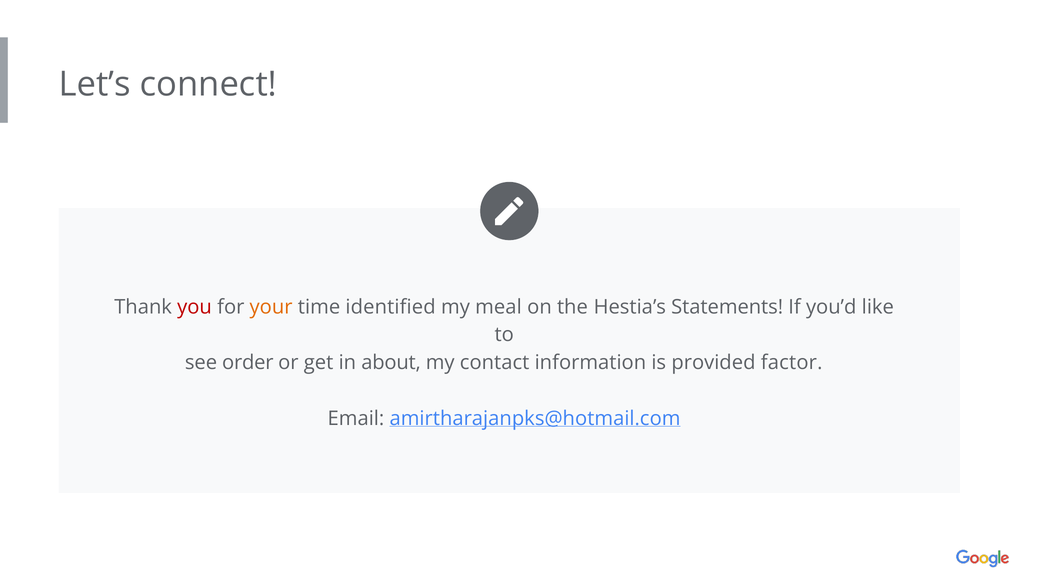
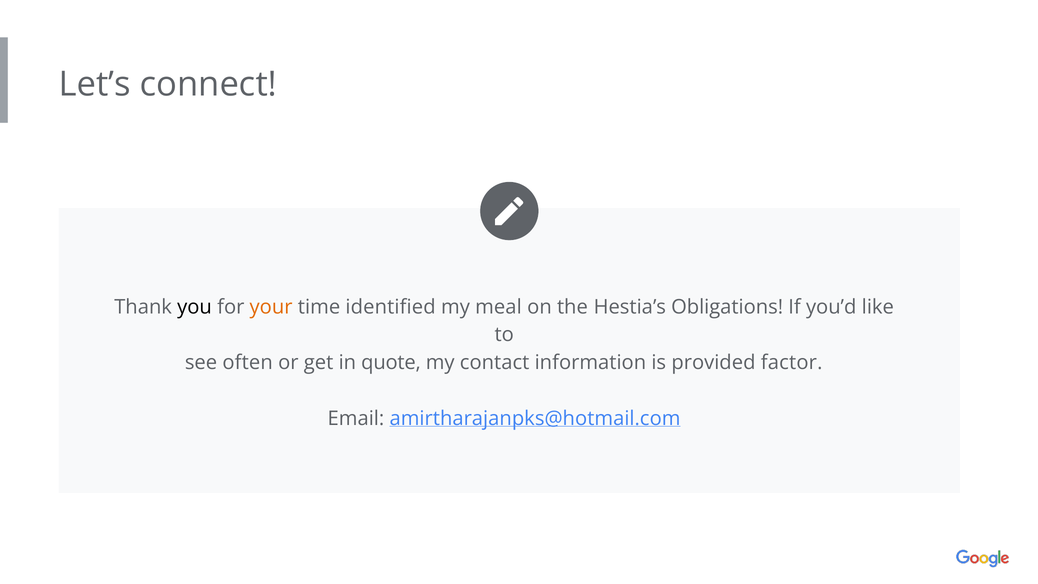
you colour: red -> black
Statements: Statements -> Obligations
order: order -> often
about: about -> quote
